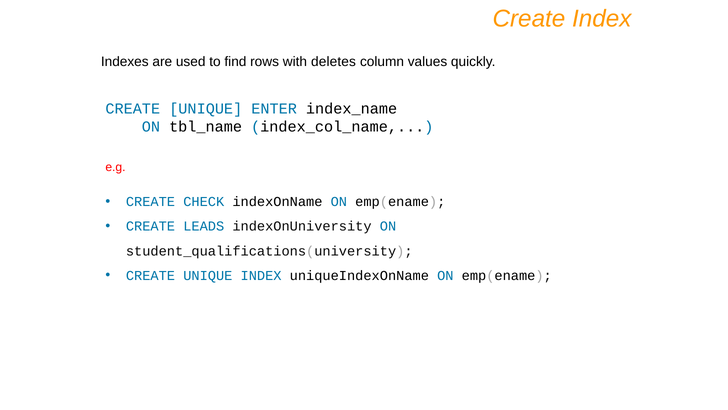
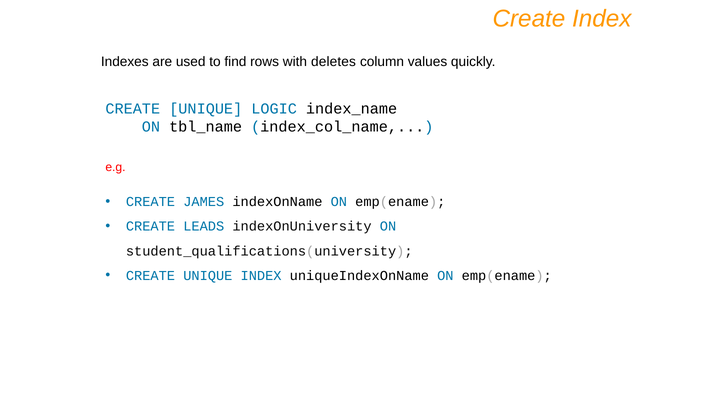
ENTER: ENTER -> LOGIC
CHECK: CHECK -> JAMES
